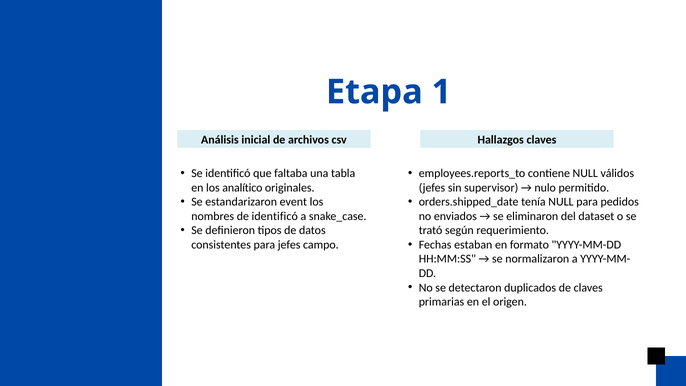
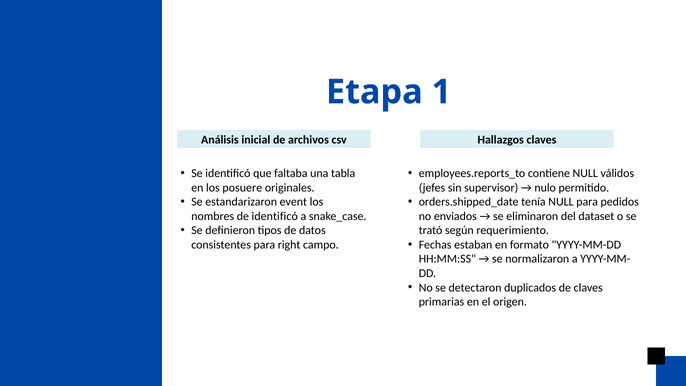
analítico: analítico -> posuere
para jefes: jefes -> right
